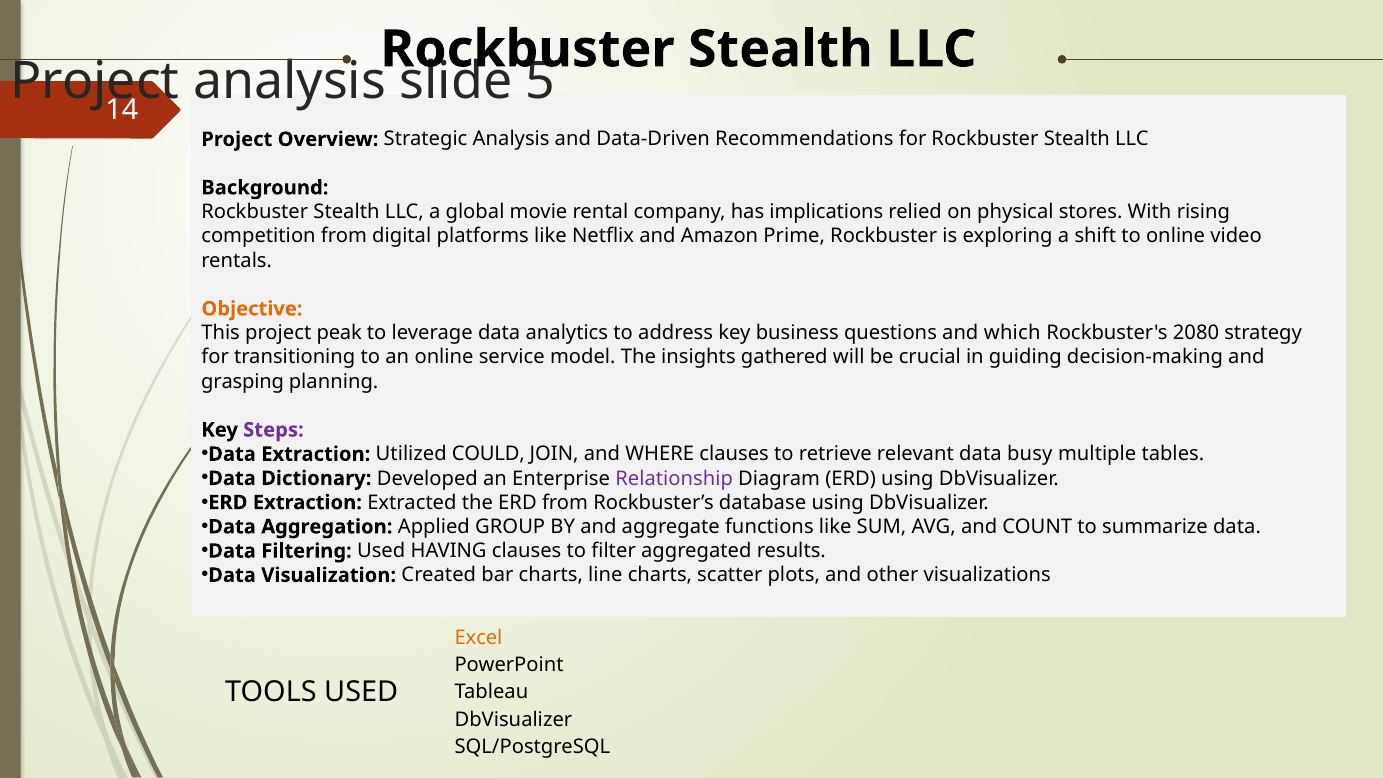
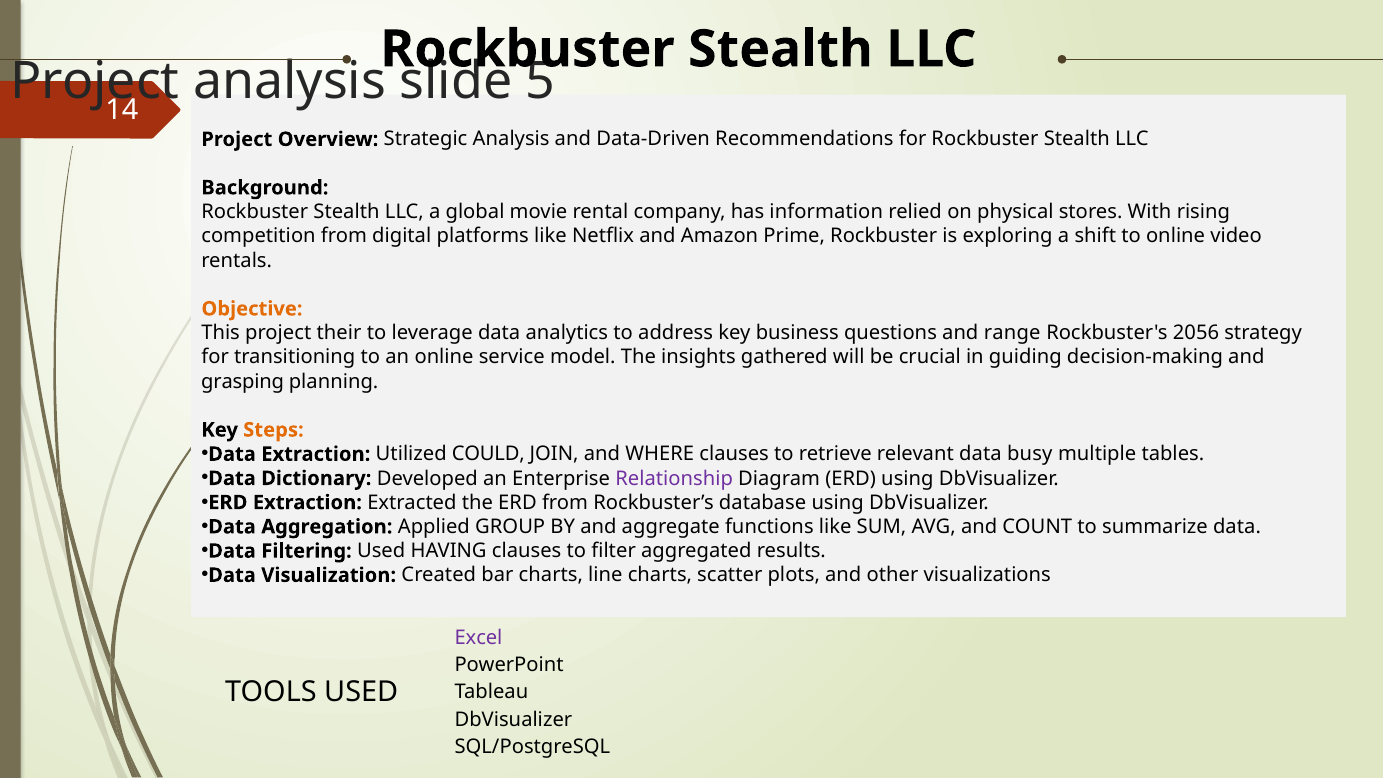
implications: implications -> information
peak: peak -> their
which: which -> range
2080: 2080 -> 2056
Steps colour: purple -> orange
Excel colour: orange -> purple
